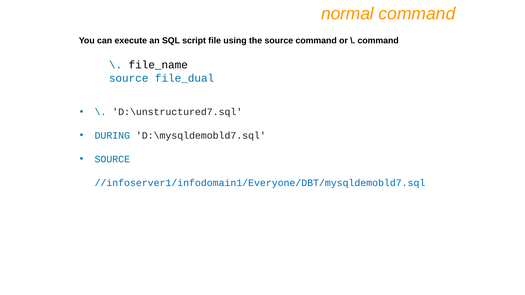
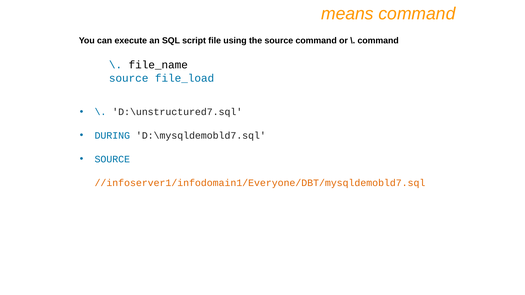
normal: normal -> means
file_dual: file_dual -> file_load
//infoserver1/infodomain1/Everyone/DBT/mysqldemobld7.sql colour: blue -> orange
